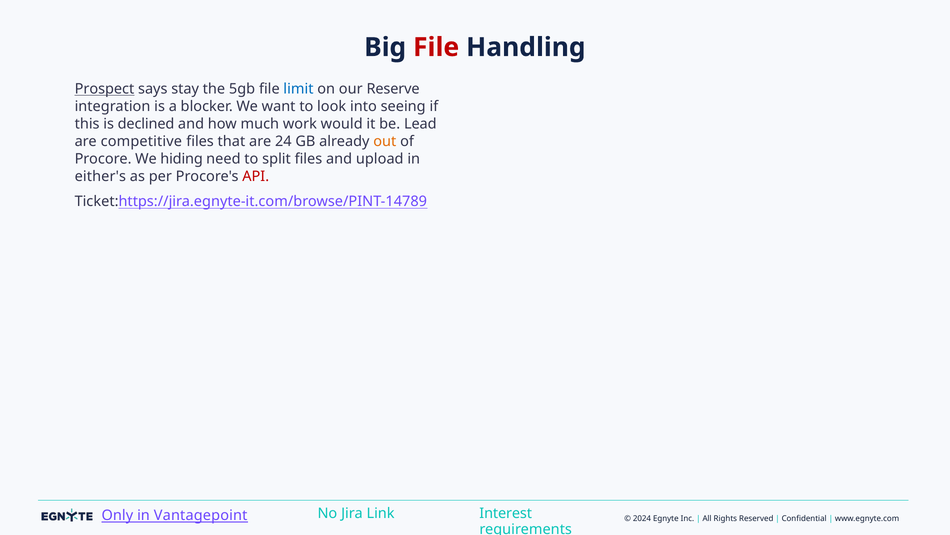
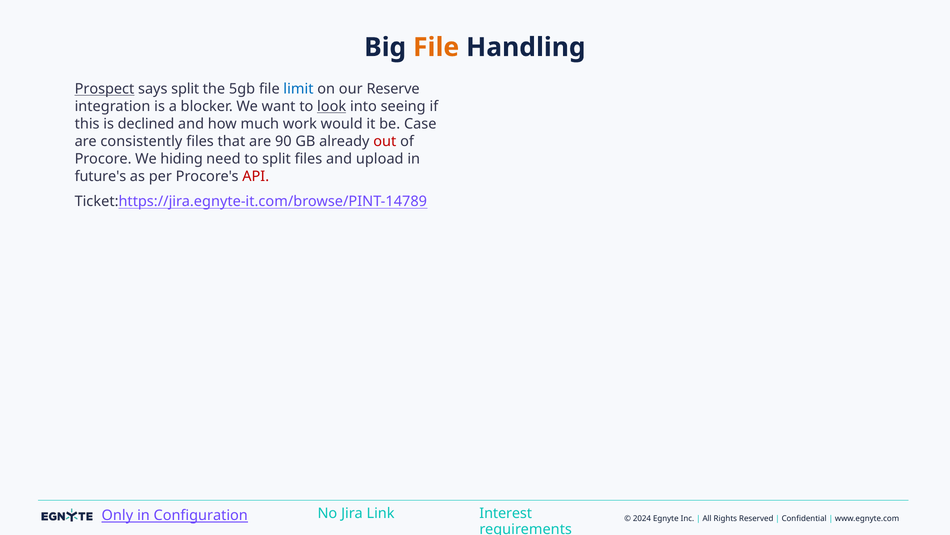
File at (436, 47) colour: red -> orange
says stay: stay -> split
look underline: none -> present
Lead: Lead -> Case
competitive: competitive -> consistently
24: 24 -> 90
out colour: orange -> red
either's: either's -> future's
Vantagepoint: Vantagepoint -> Configuration
